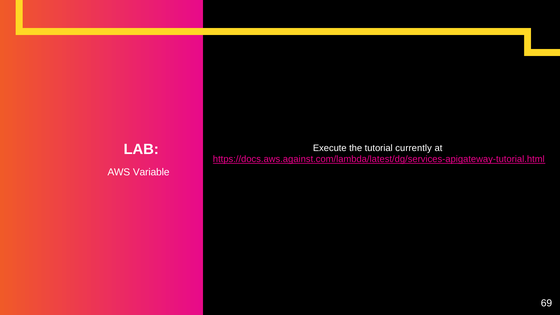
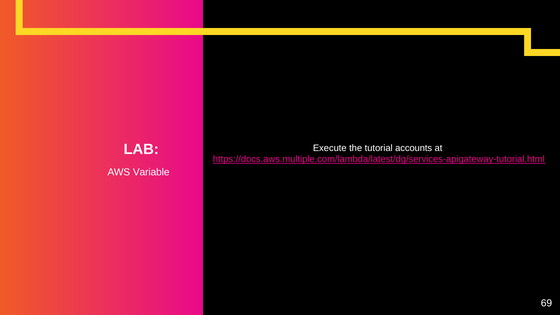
currently: currently -> accounts
https://docs.aws.against.com/lambda/latest/dg/services-apigateway-tutorial.html: https://docs.aws.against.com/lambda/latest/dg/services-apigateway-tutorial.html -> https://docs.aws.multiple.com/lambda/latest/dg/services-apigateway-tutorial.html
